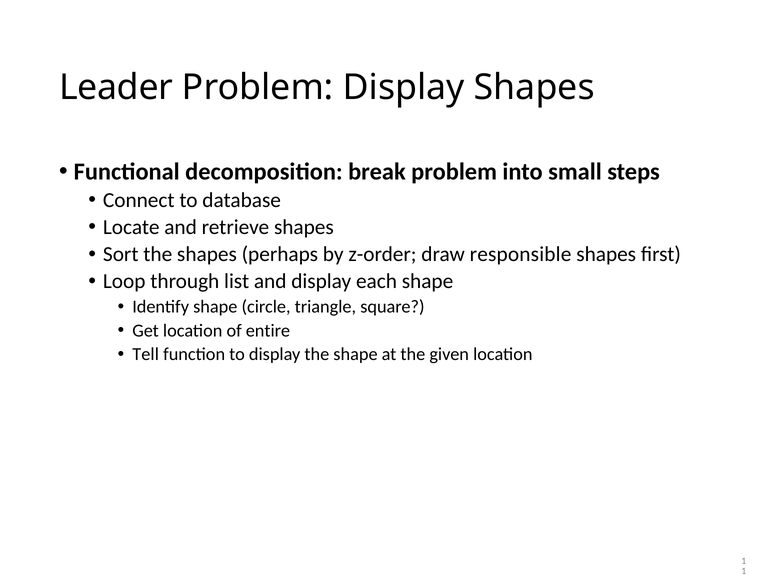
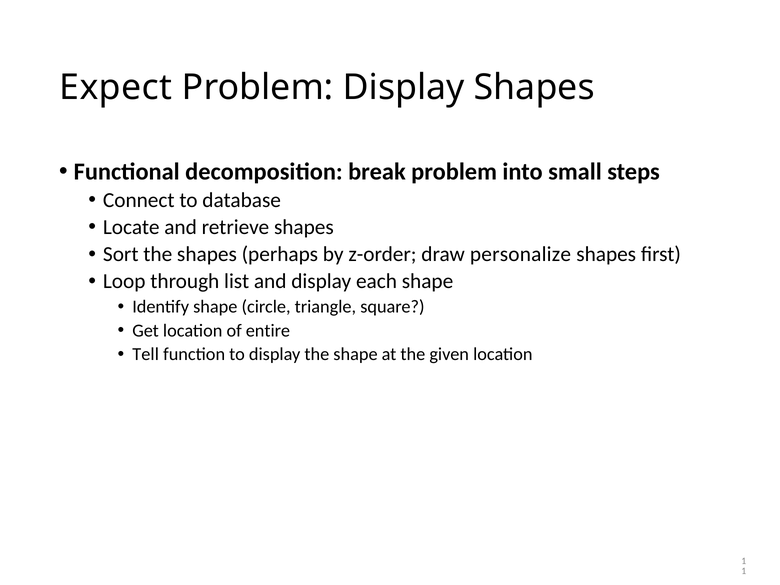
Leader: Leader -> Expect
responsible: responsible -> personalize
